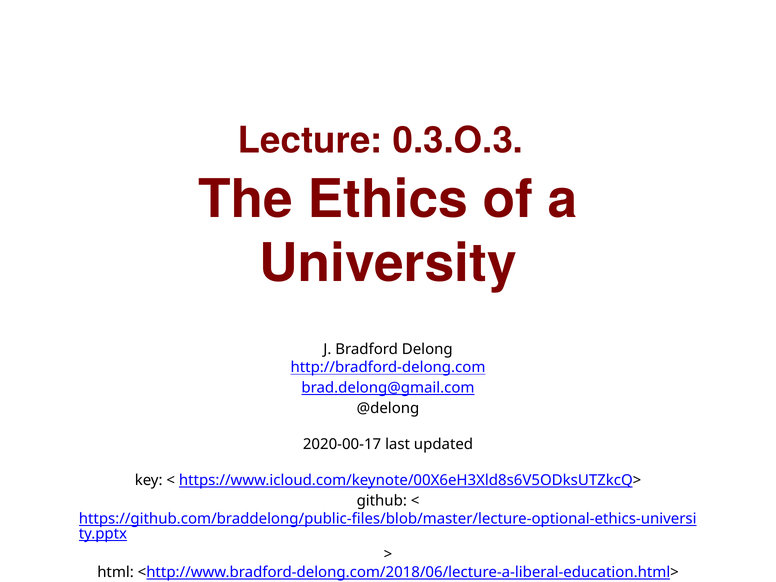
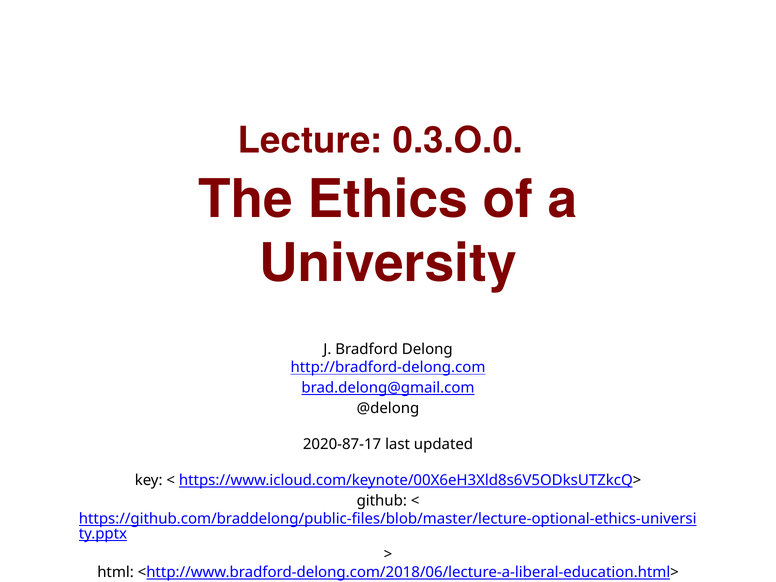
0.3.O.3: 0.3.O.3 -> 0.3.O.0
2020-00-17: 2020-00-17 -> 2020-87-17
